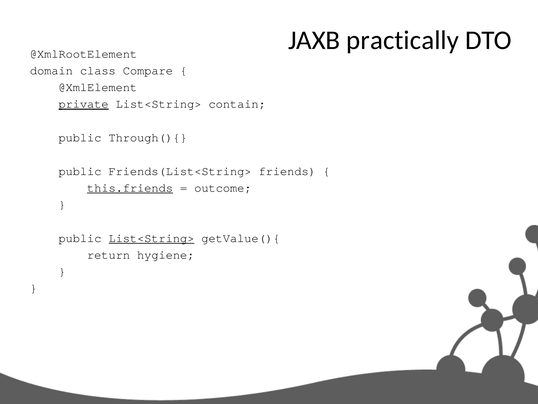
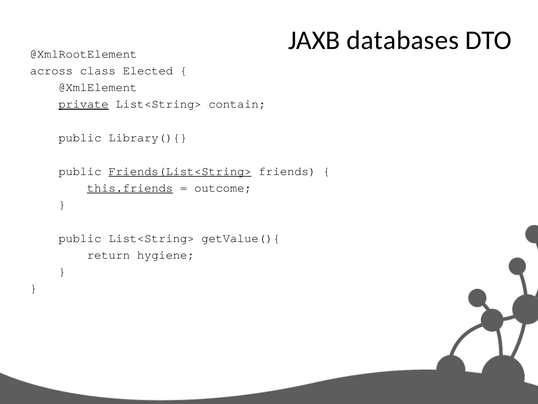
practically: practically -> databases
domain: domain -> across
Compare: Compare -> Elected
Through(){: Through(){ -> Library(){
Friends(List<String> underline: none -> present
List<String> at (151, 238) underline: present -> none
